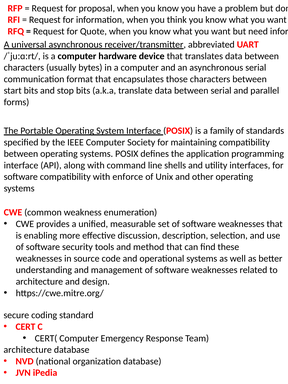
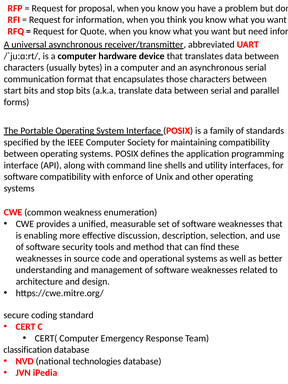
architecture at (28, 350): architecture -> classification
organization: organization -> technologies
